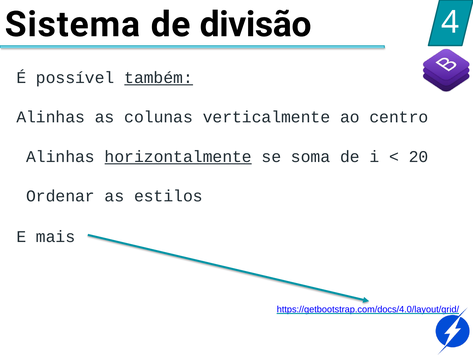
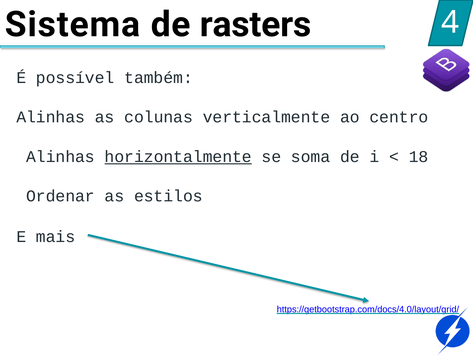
divisão: divisão -> rasters
também underline: present -> none
20: 20 -> 18
